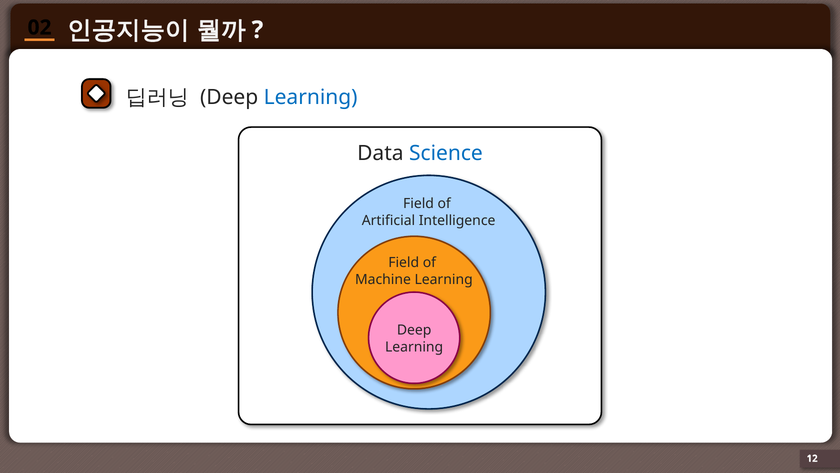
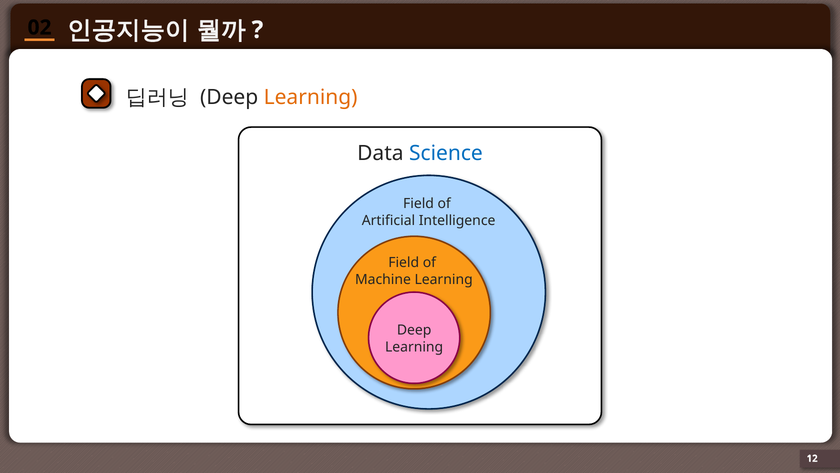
Learning at (311, 97) colour: blue -> orange
